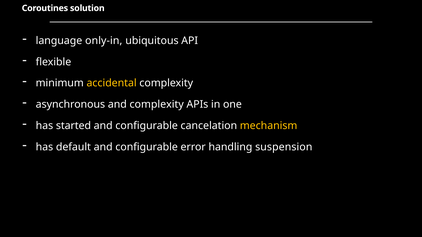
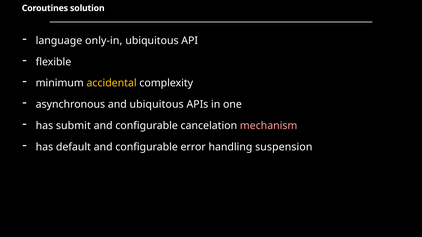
and complexity: complexity -> ubiquitous
started: started -> submit
mechanism colour: yellow -> pink
